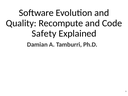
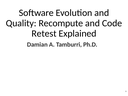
Safety: Safety -> Retest
